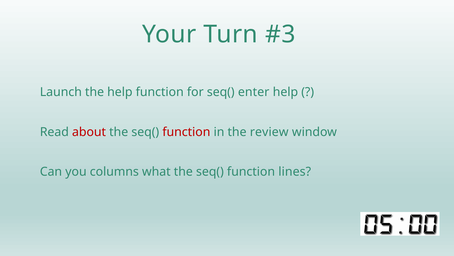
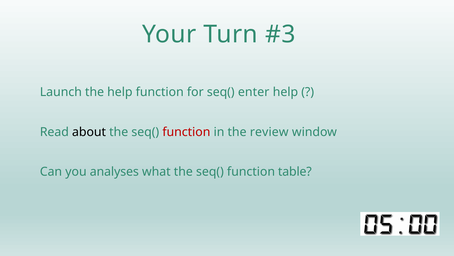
about colour: red -> black
columns: columns -> analyses
lines: lines -> table
